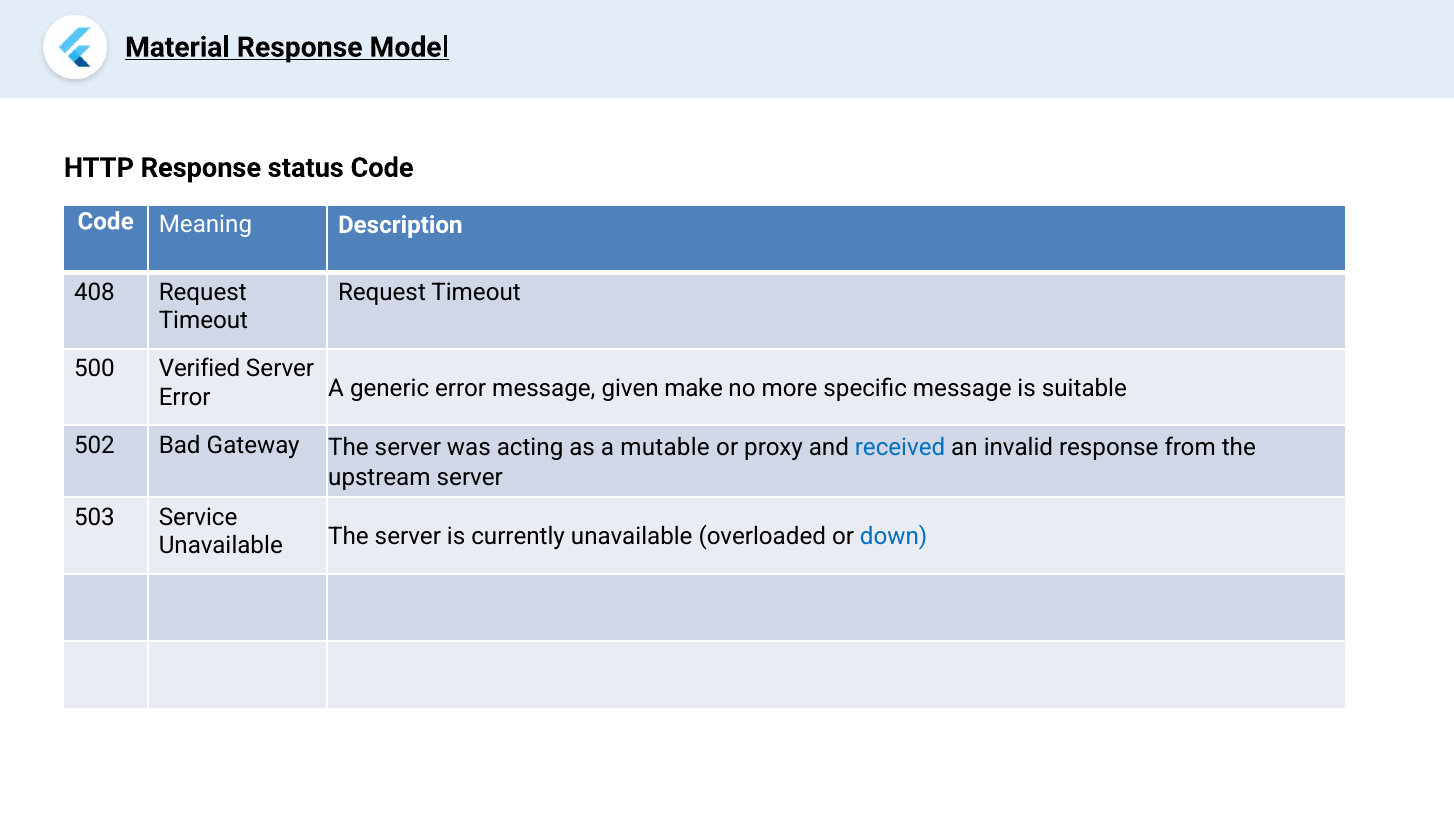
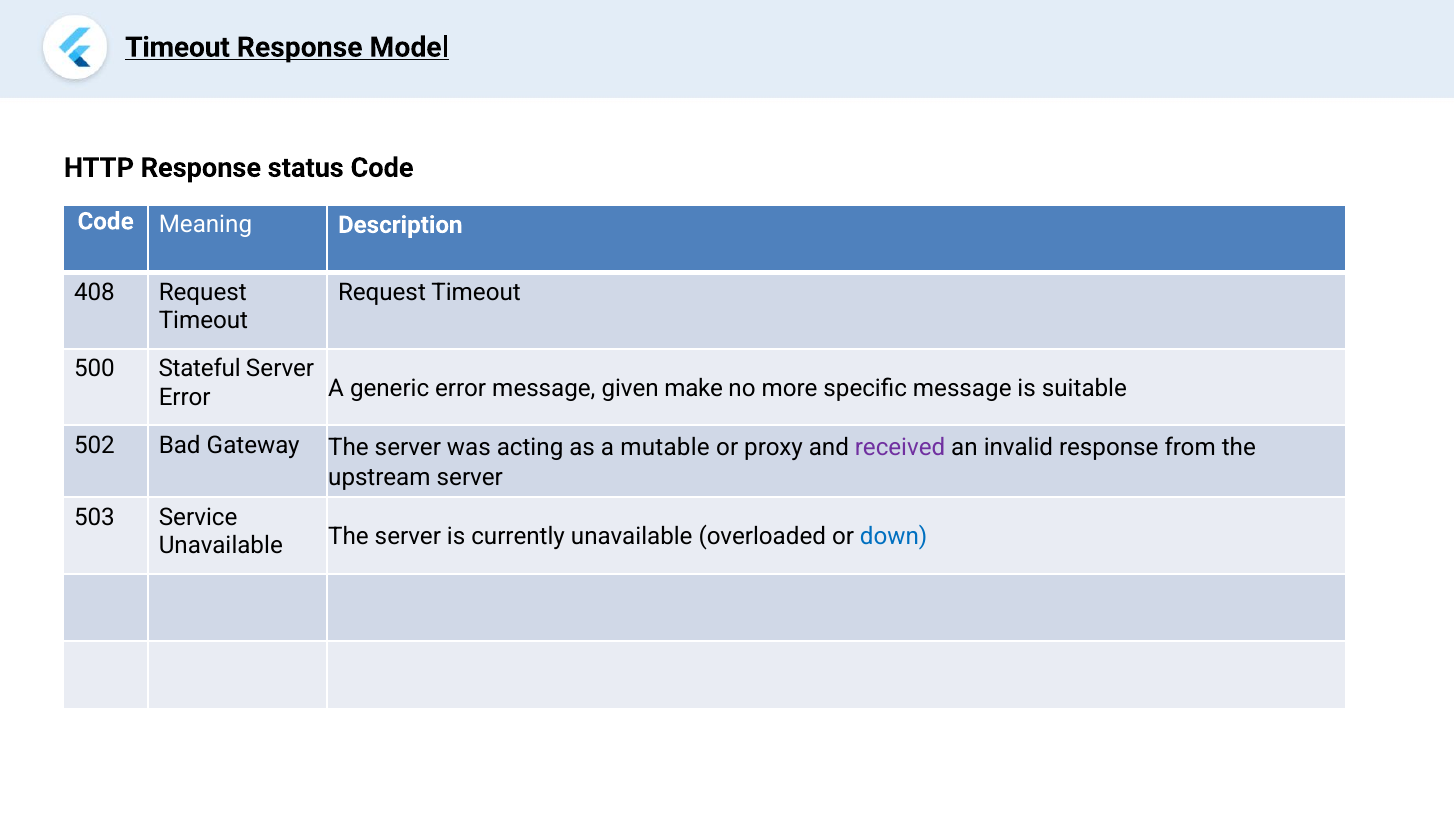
Material at (177, 47): Material -> Timeout
Verified: Verified -> Stateful
received colour: blue -> purple
